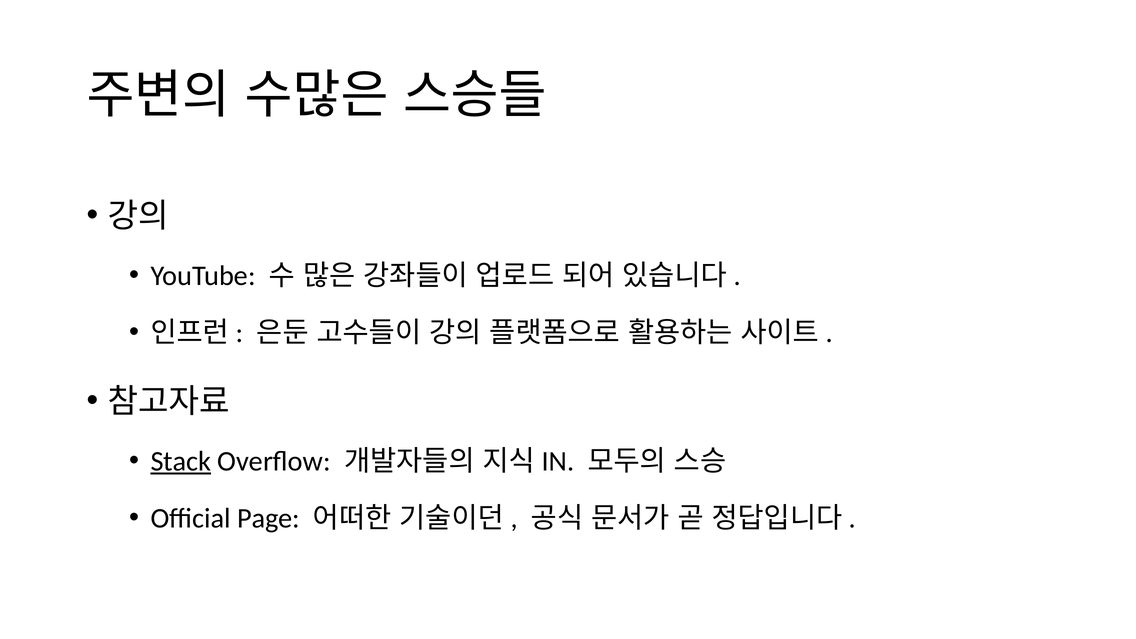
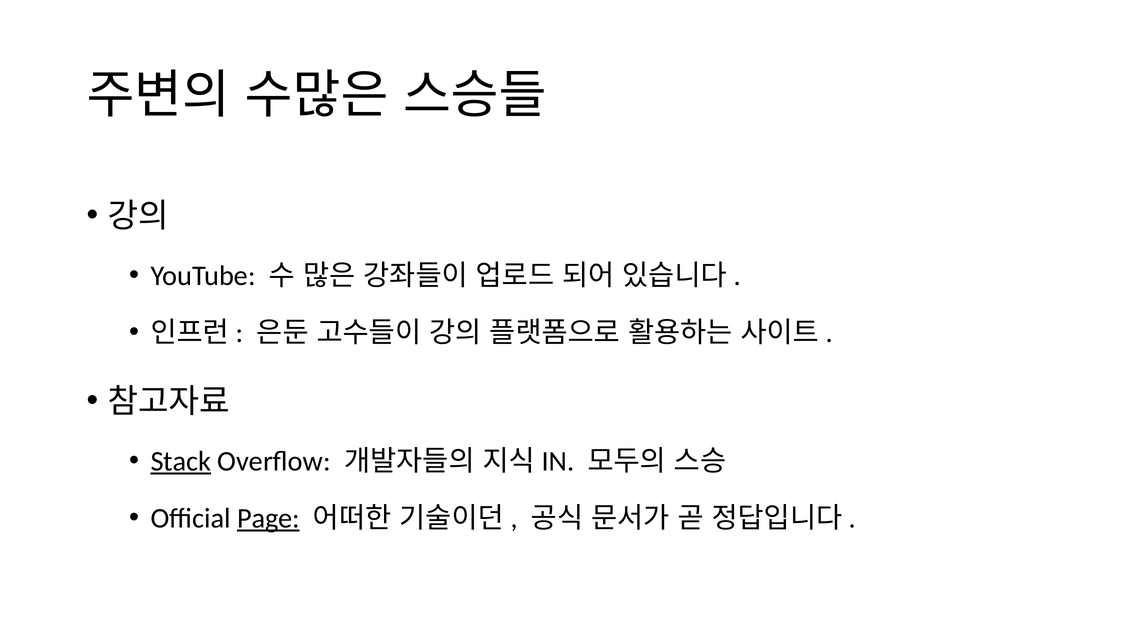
Page underline: none -> present
